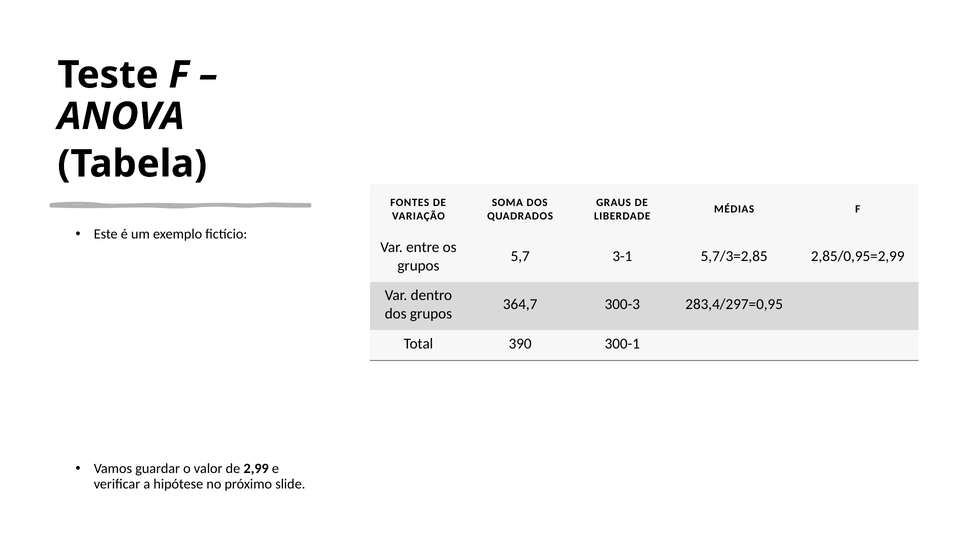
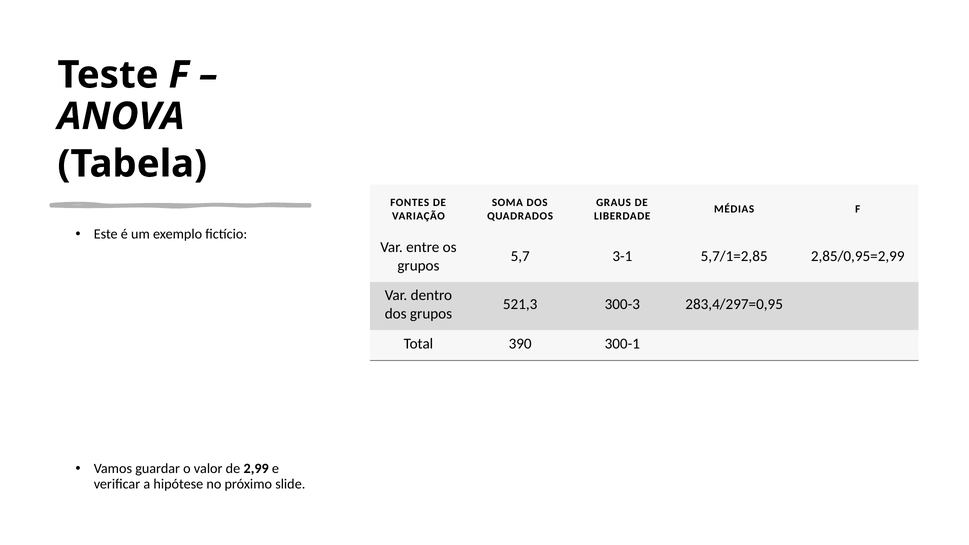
5,7/3=2,85: 5,7/3=2,85 -> 5,7/1=2,85
364,7: 364,7 -> 521,3
